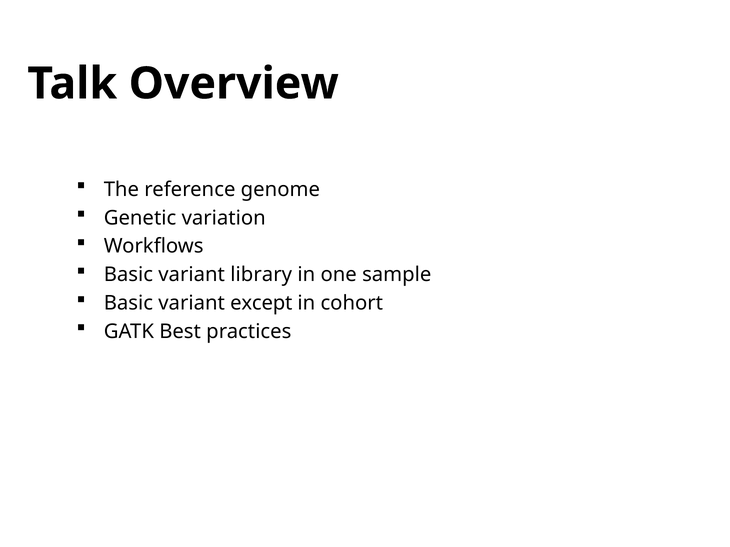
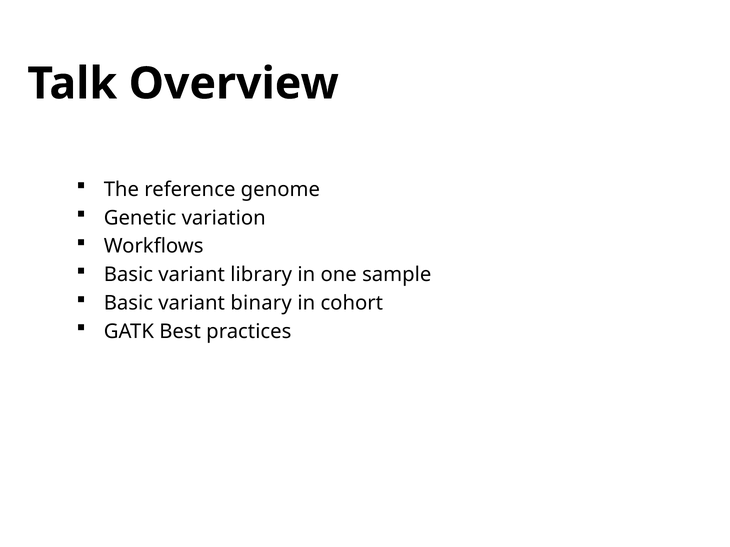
except: except -> binary
